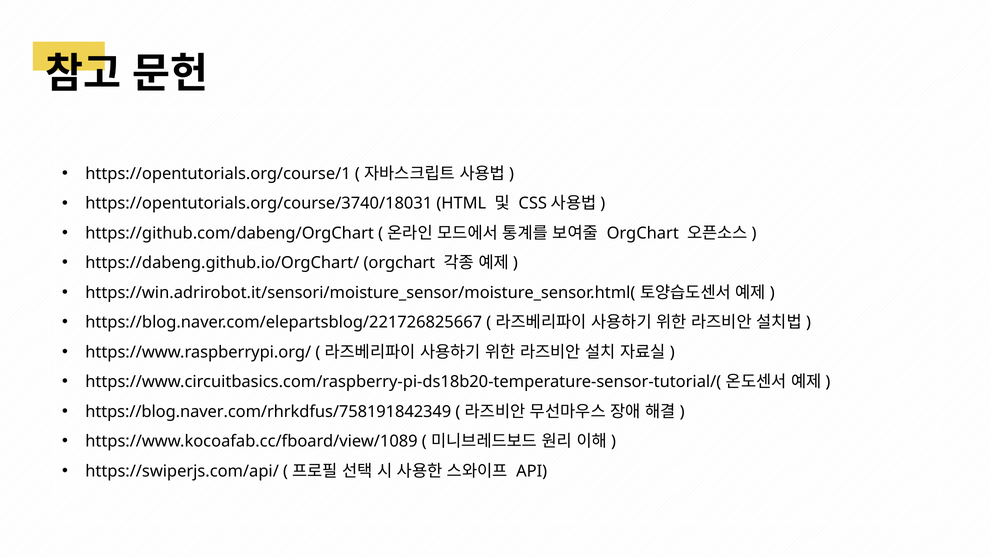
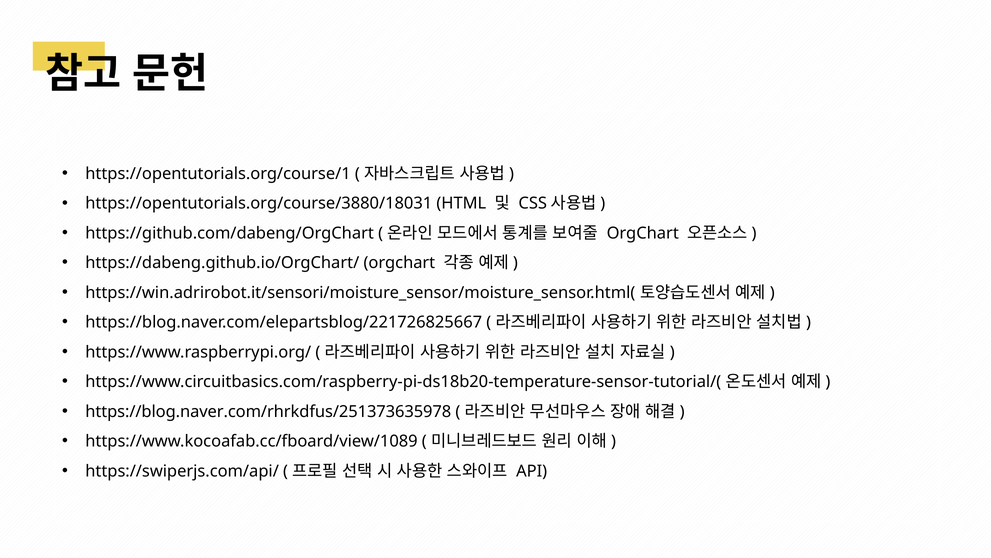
https://opentutorials.org/course/3740/18031: https://opentutorials.org/course/3740/18031 -> https://opentutorials.org/course/3880/18031
https://blog.naver.com/rhrkdfus/758191842349: https://blog.naver.com/rhrkdfus/758191842349 -> https://blog.naver.com/rhrkdfus/251373635978
